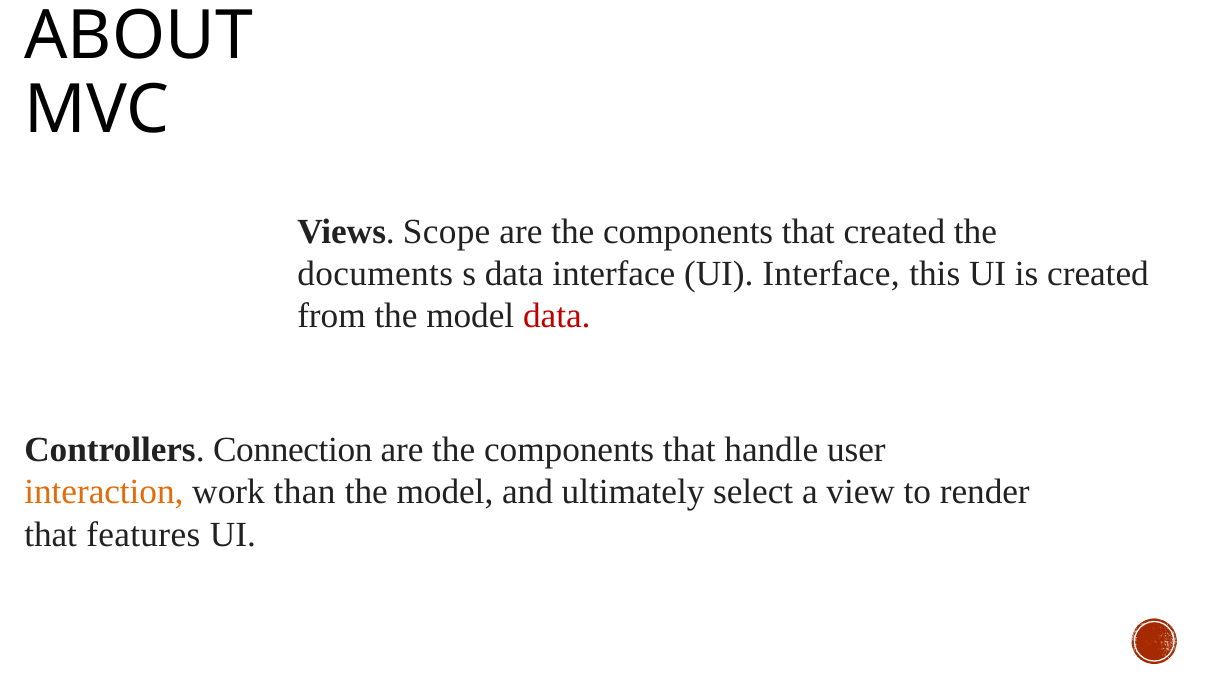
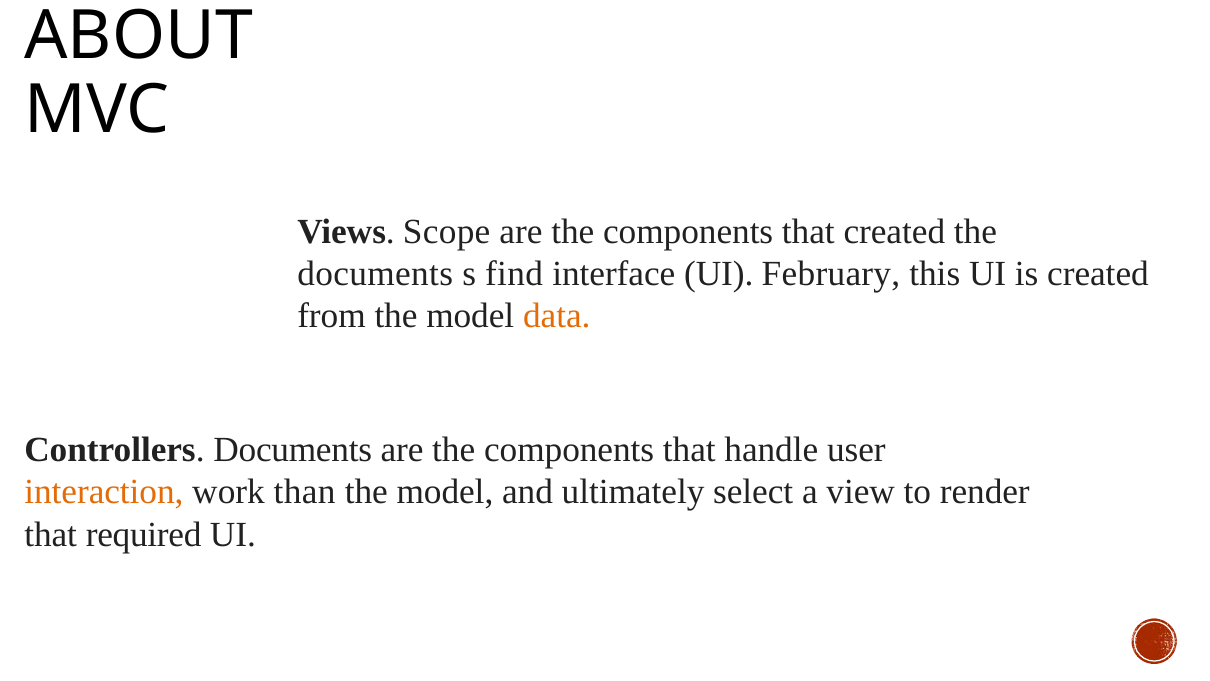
s data: data -> find
UI Interface: Interface -> February
data at (557, 316) colour: red -> orange
Controllers Connection: Connection -> Documents
features: features -> required
